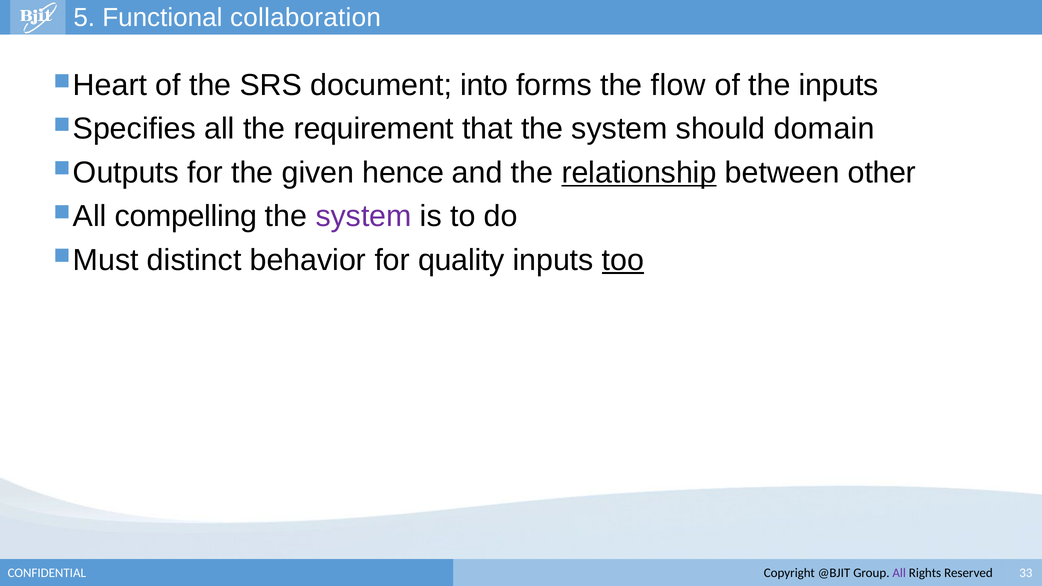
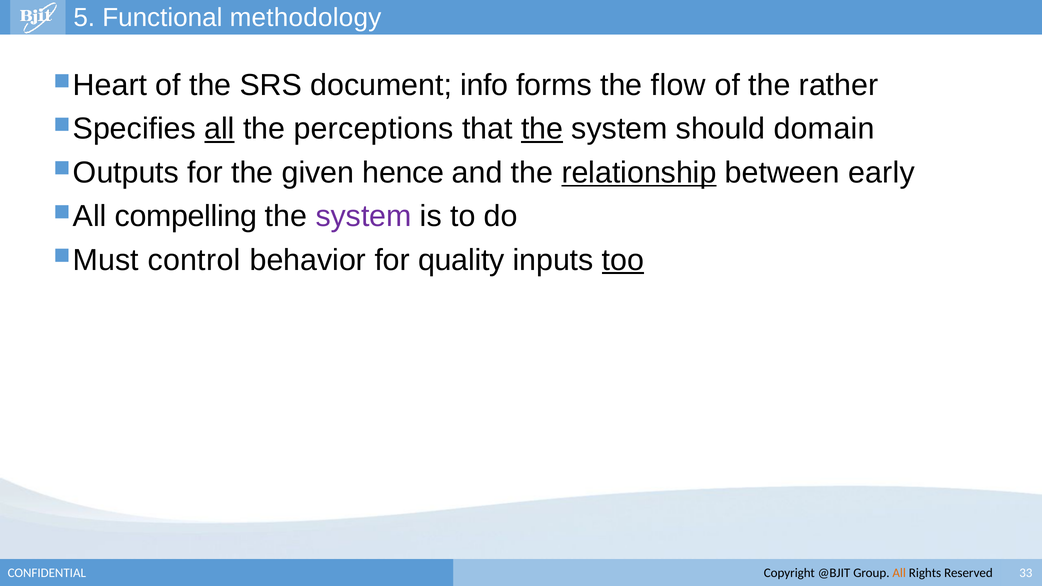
collaboration: collaboration -> methodology
into: into -> info
the inputs: inputs -> rather
all at (220, 129) underline: none -> present
requirement: requirement -> perceptions
the at (542, 129) underline: none -> present
other: other -> early
distinct: distinct -> control
All at (899, 573) colour: purple -> orange
